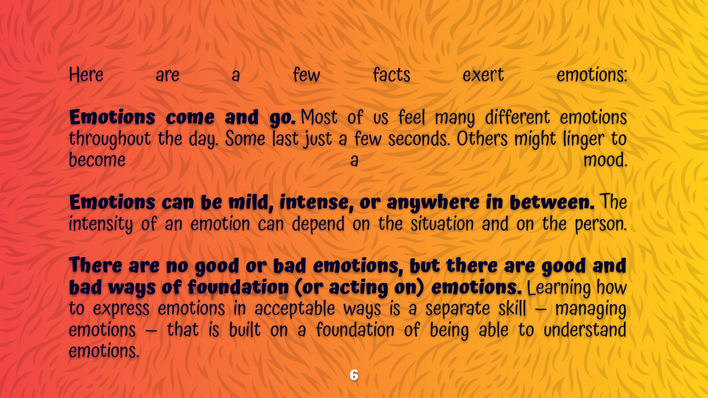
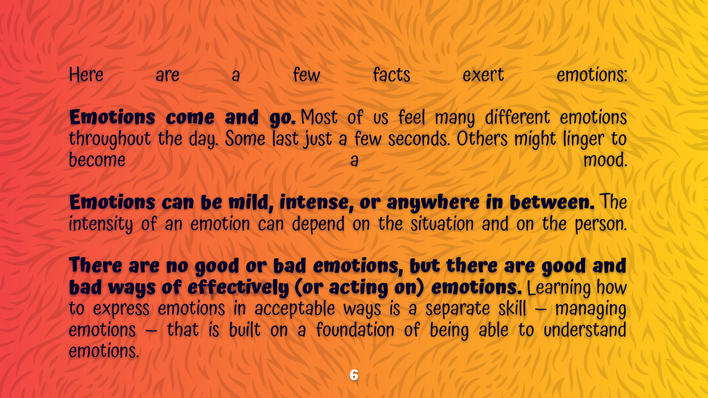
of foundation: foundation -> effectively
